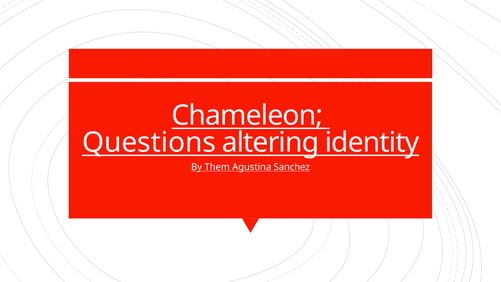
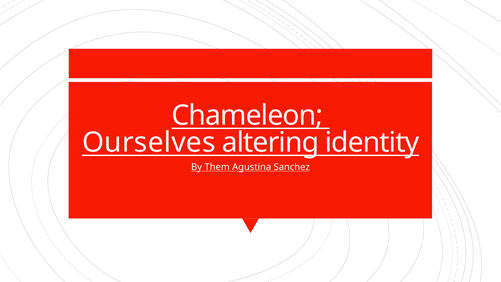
Questions: Questions -> Ourselves
